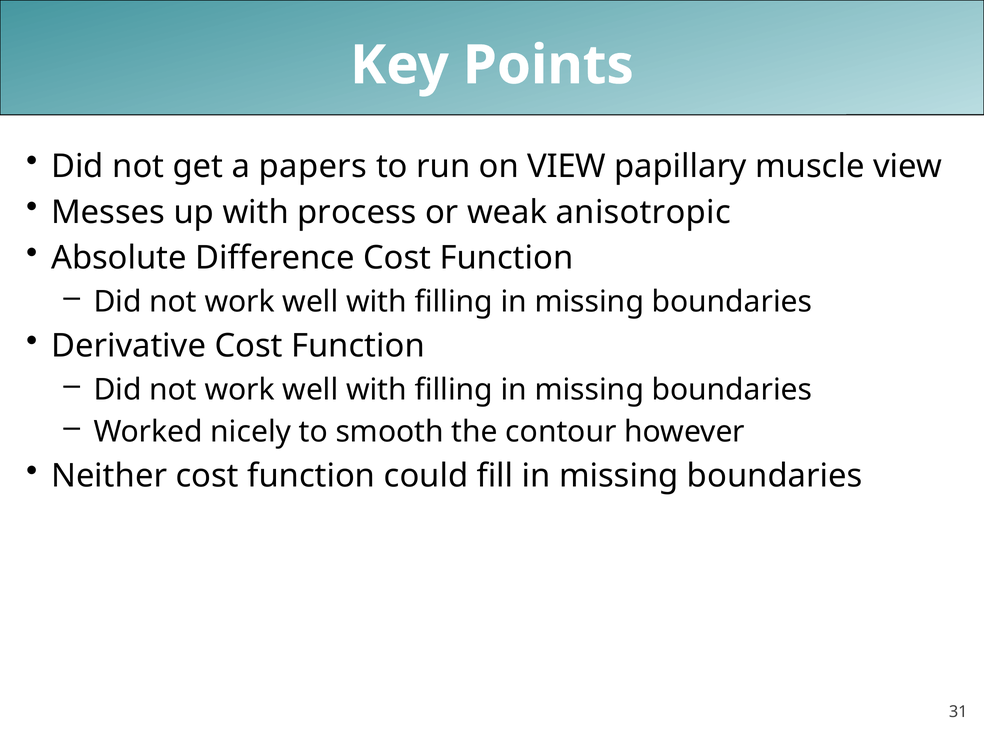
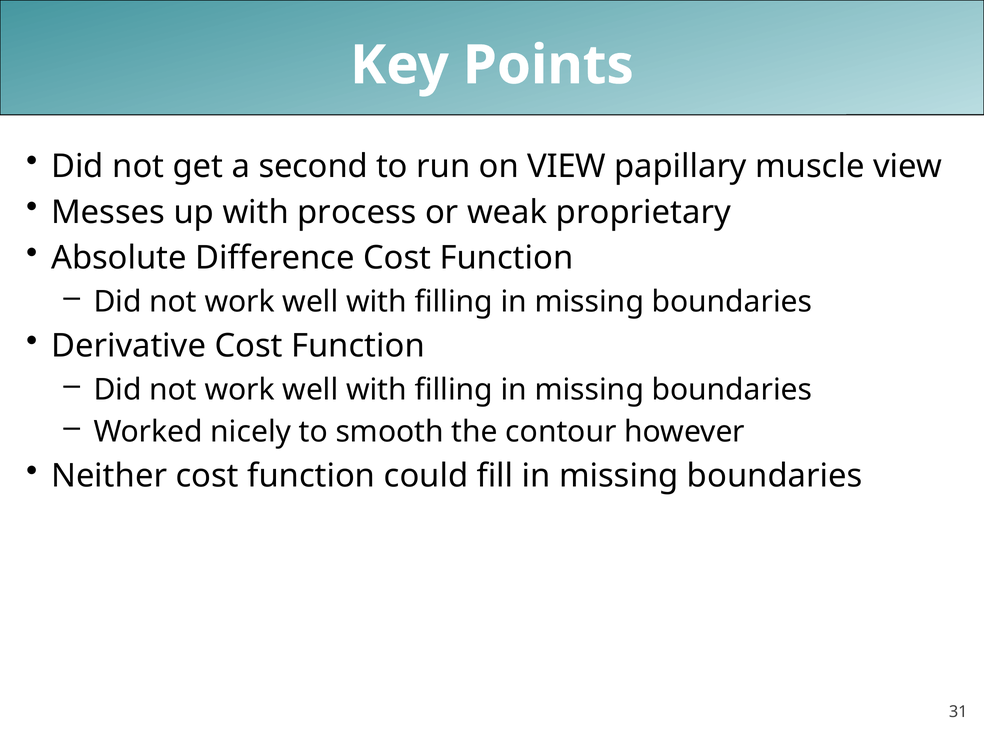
papers: papers -> second
anisotropic: anisotropic -> proprietary
